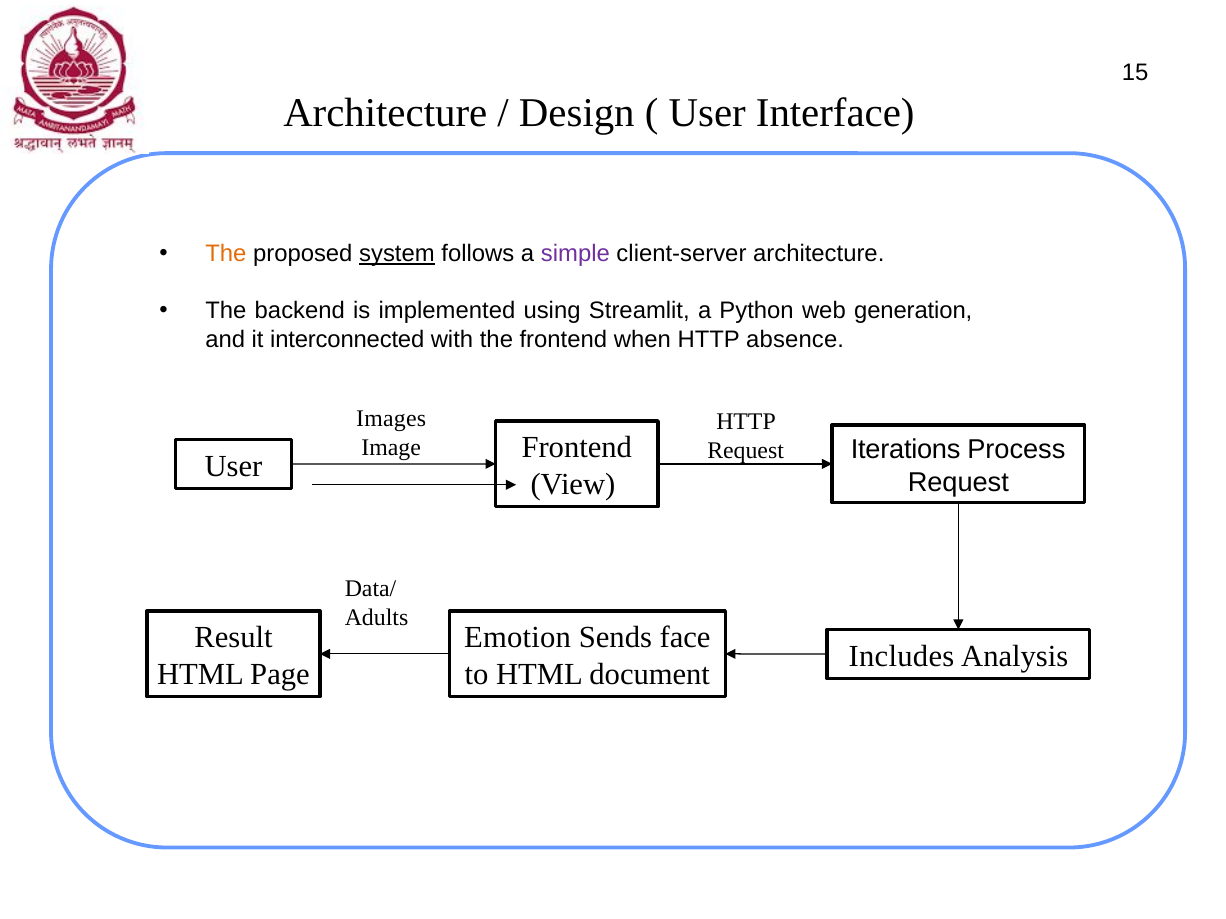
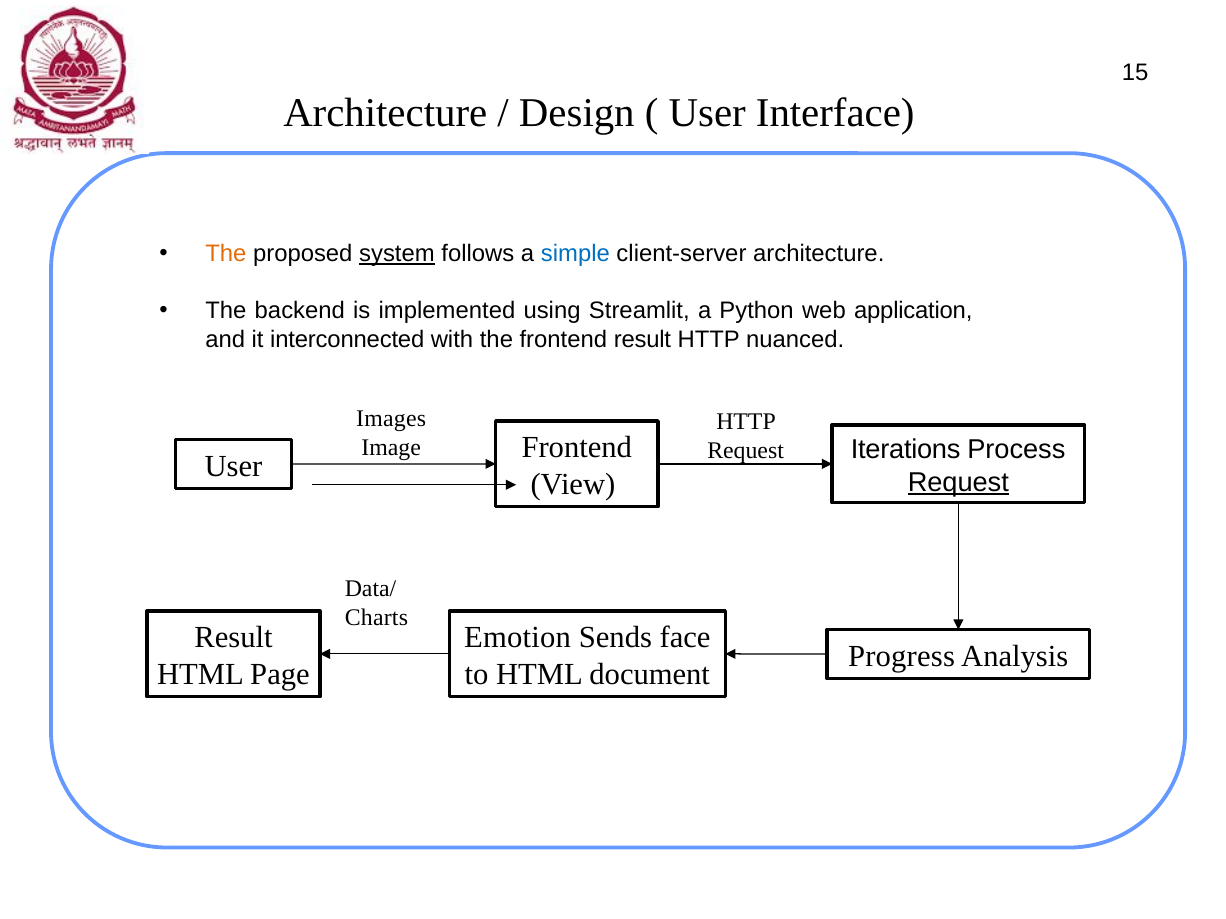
simple colour: purple -> blue
generation: generation -> application
frontend when: when -> result
absence: absence -> nuanced
Request at (958, 482) underline: none -> present
Adults: Adults -> Charts
Includes: Includes -> Progress
